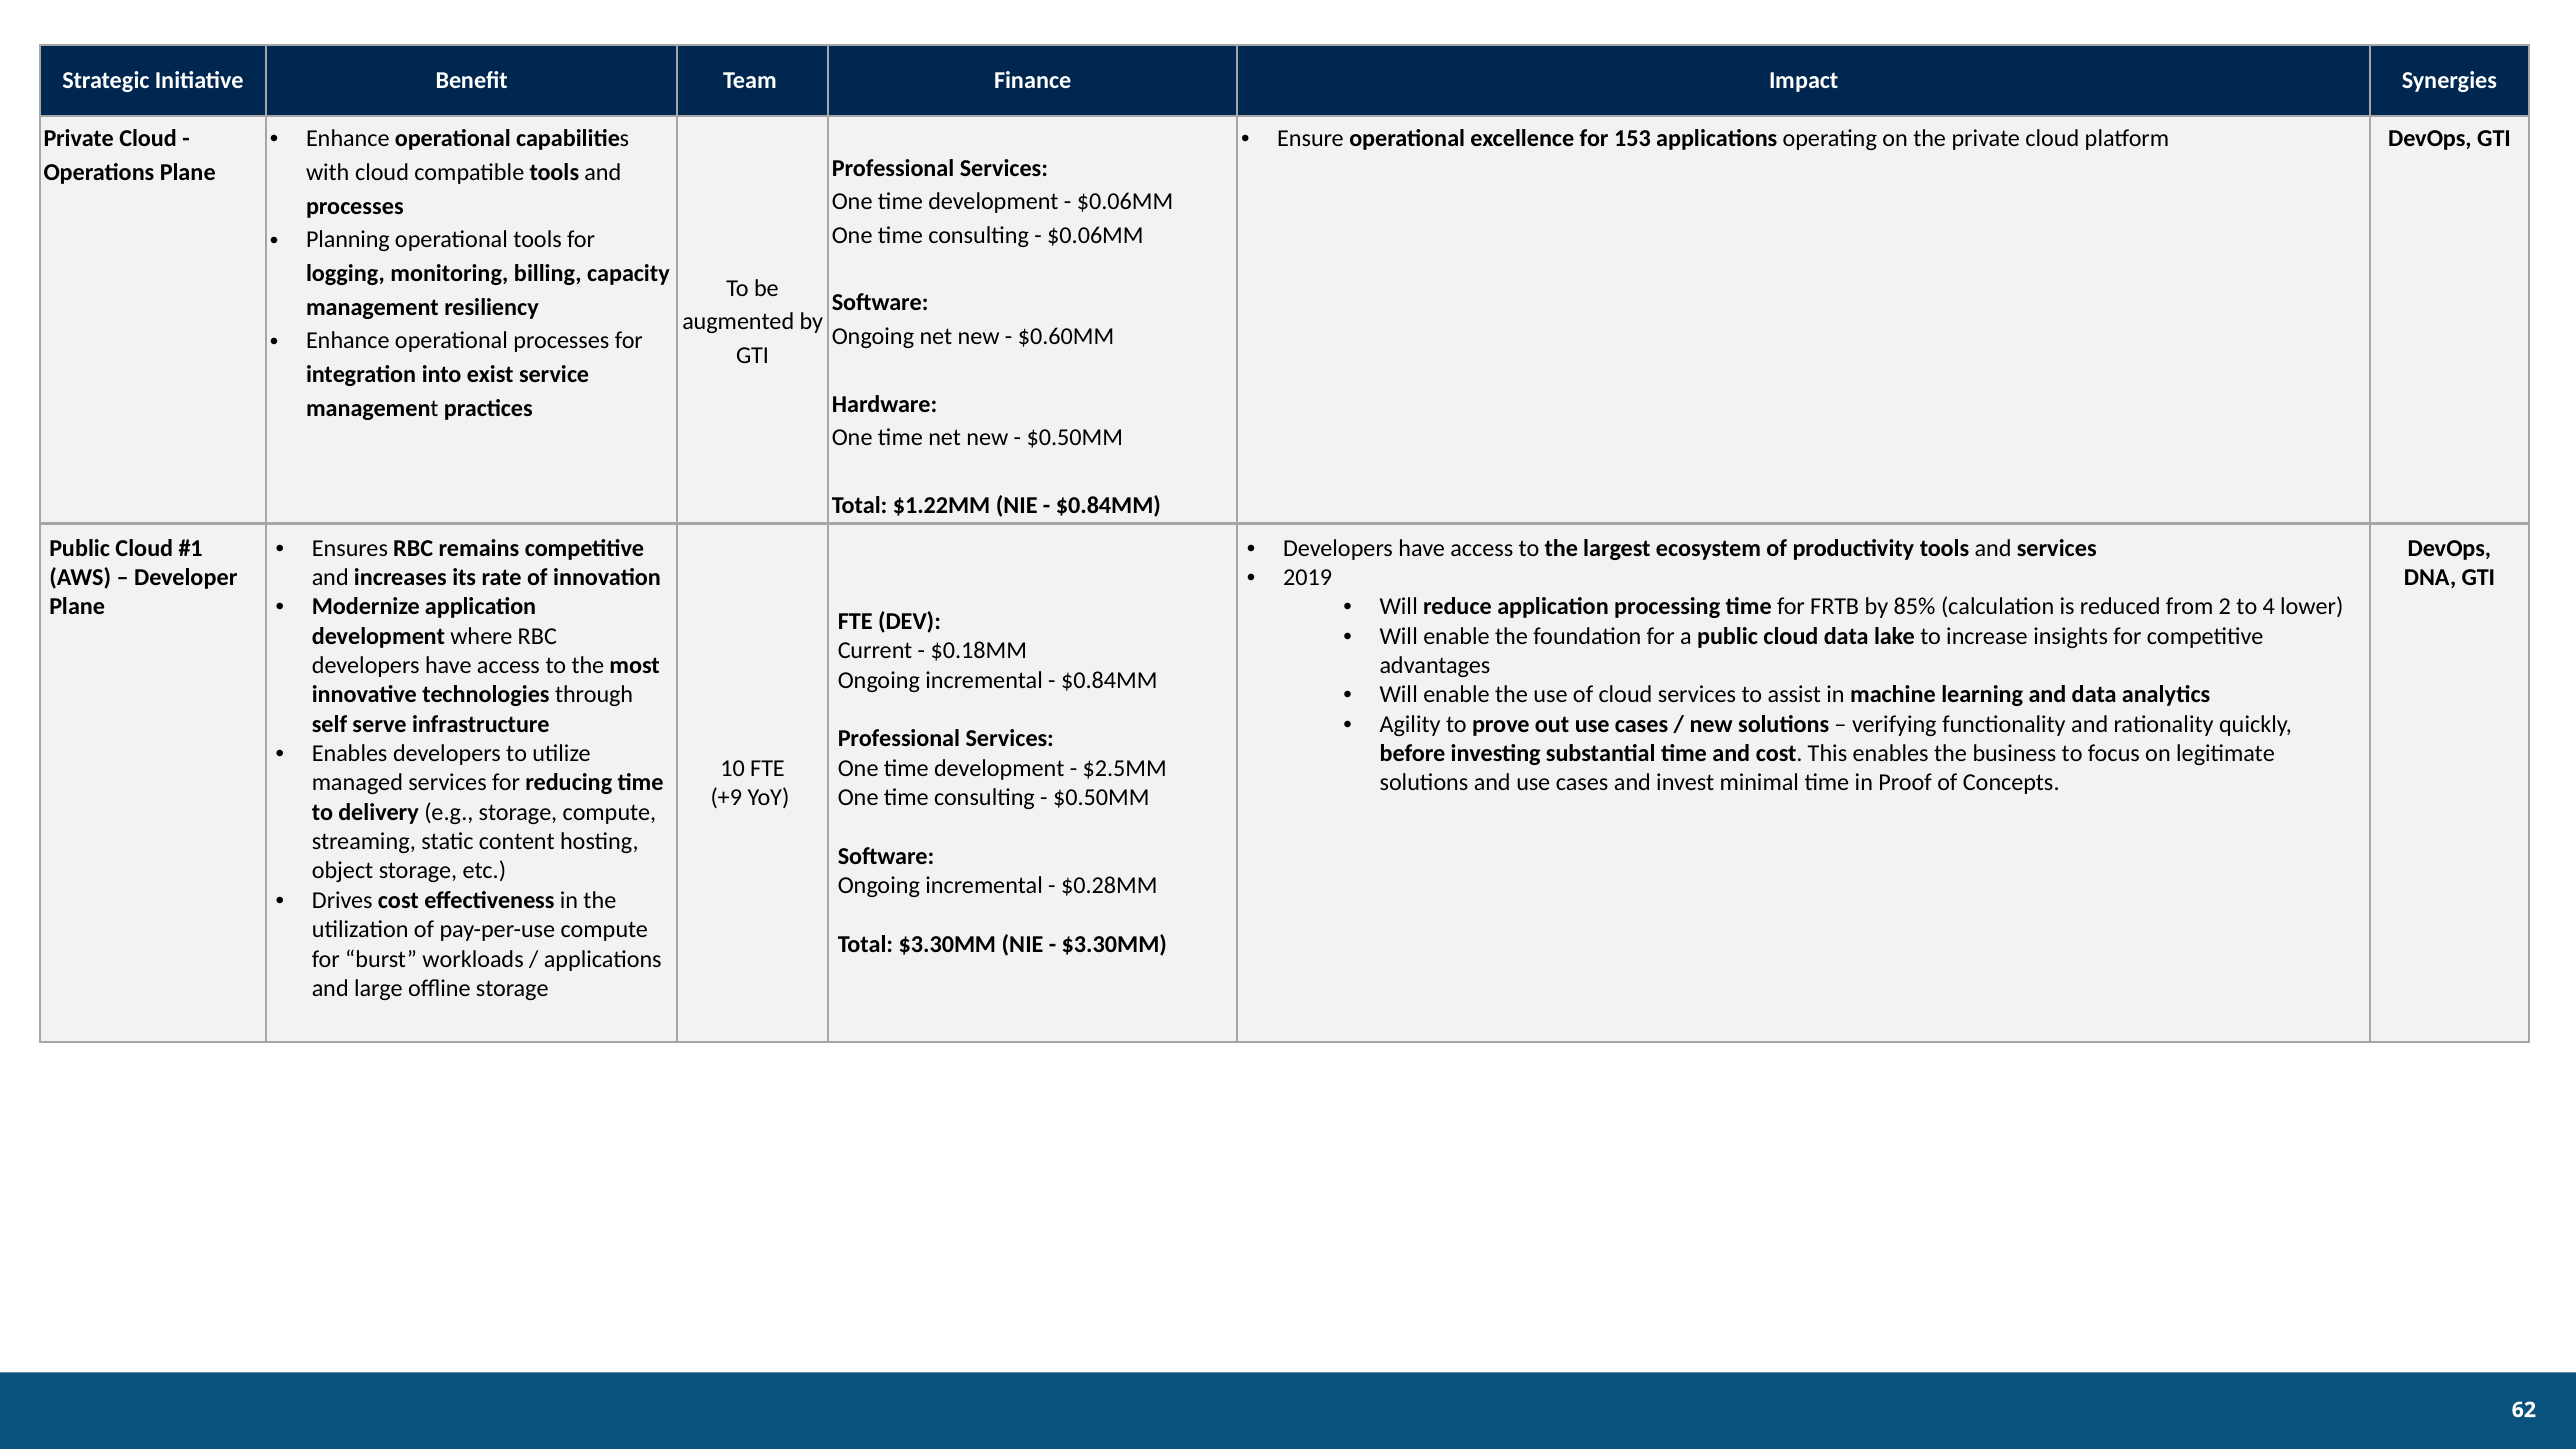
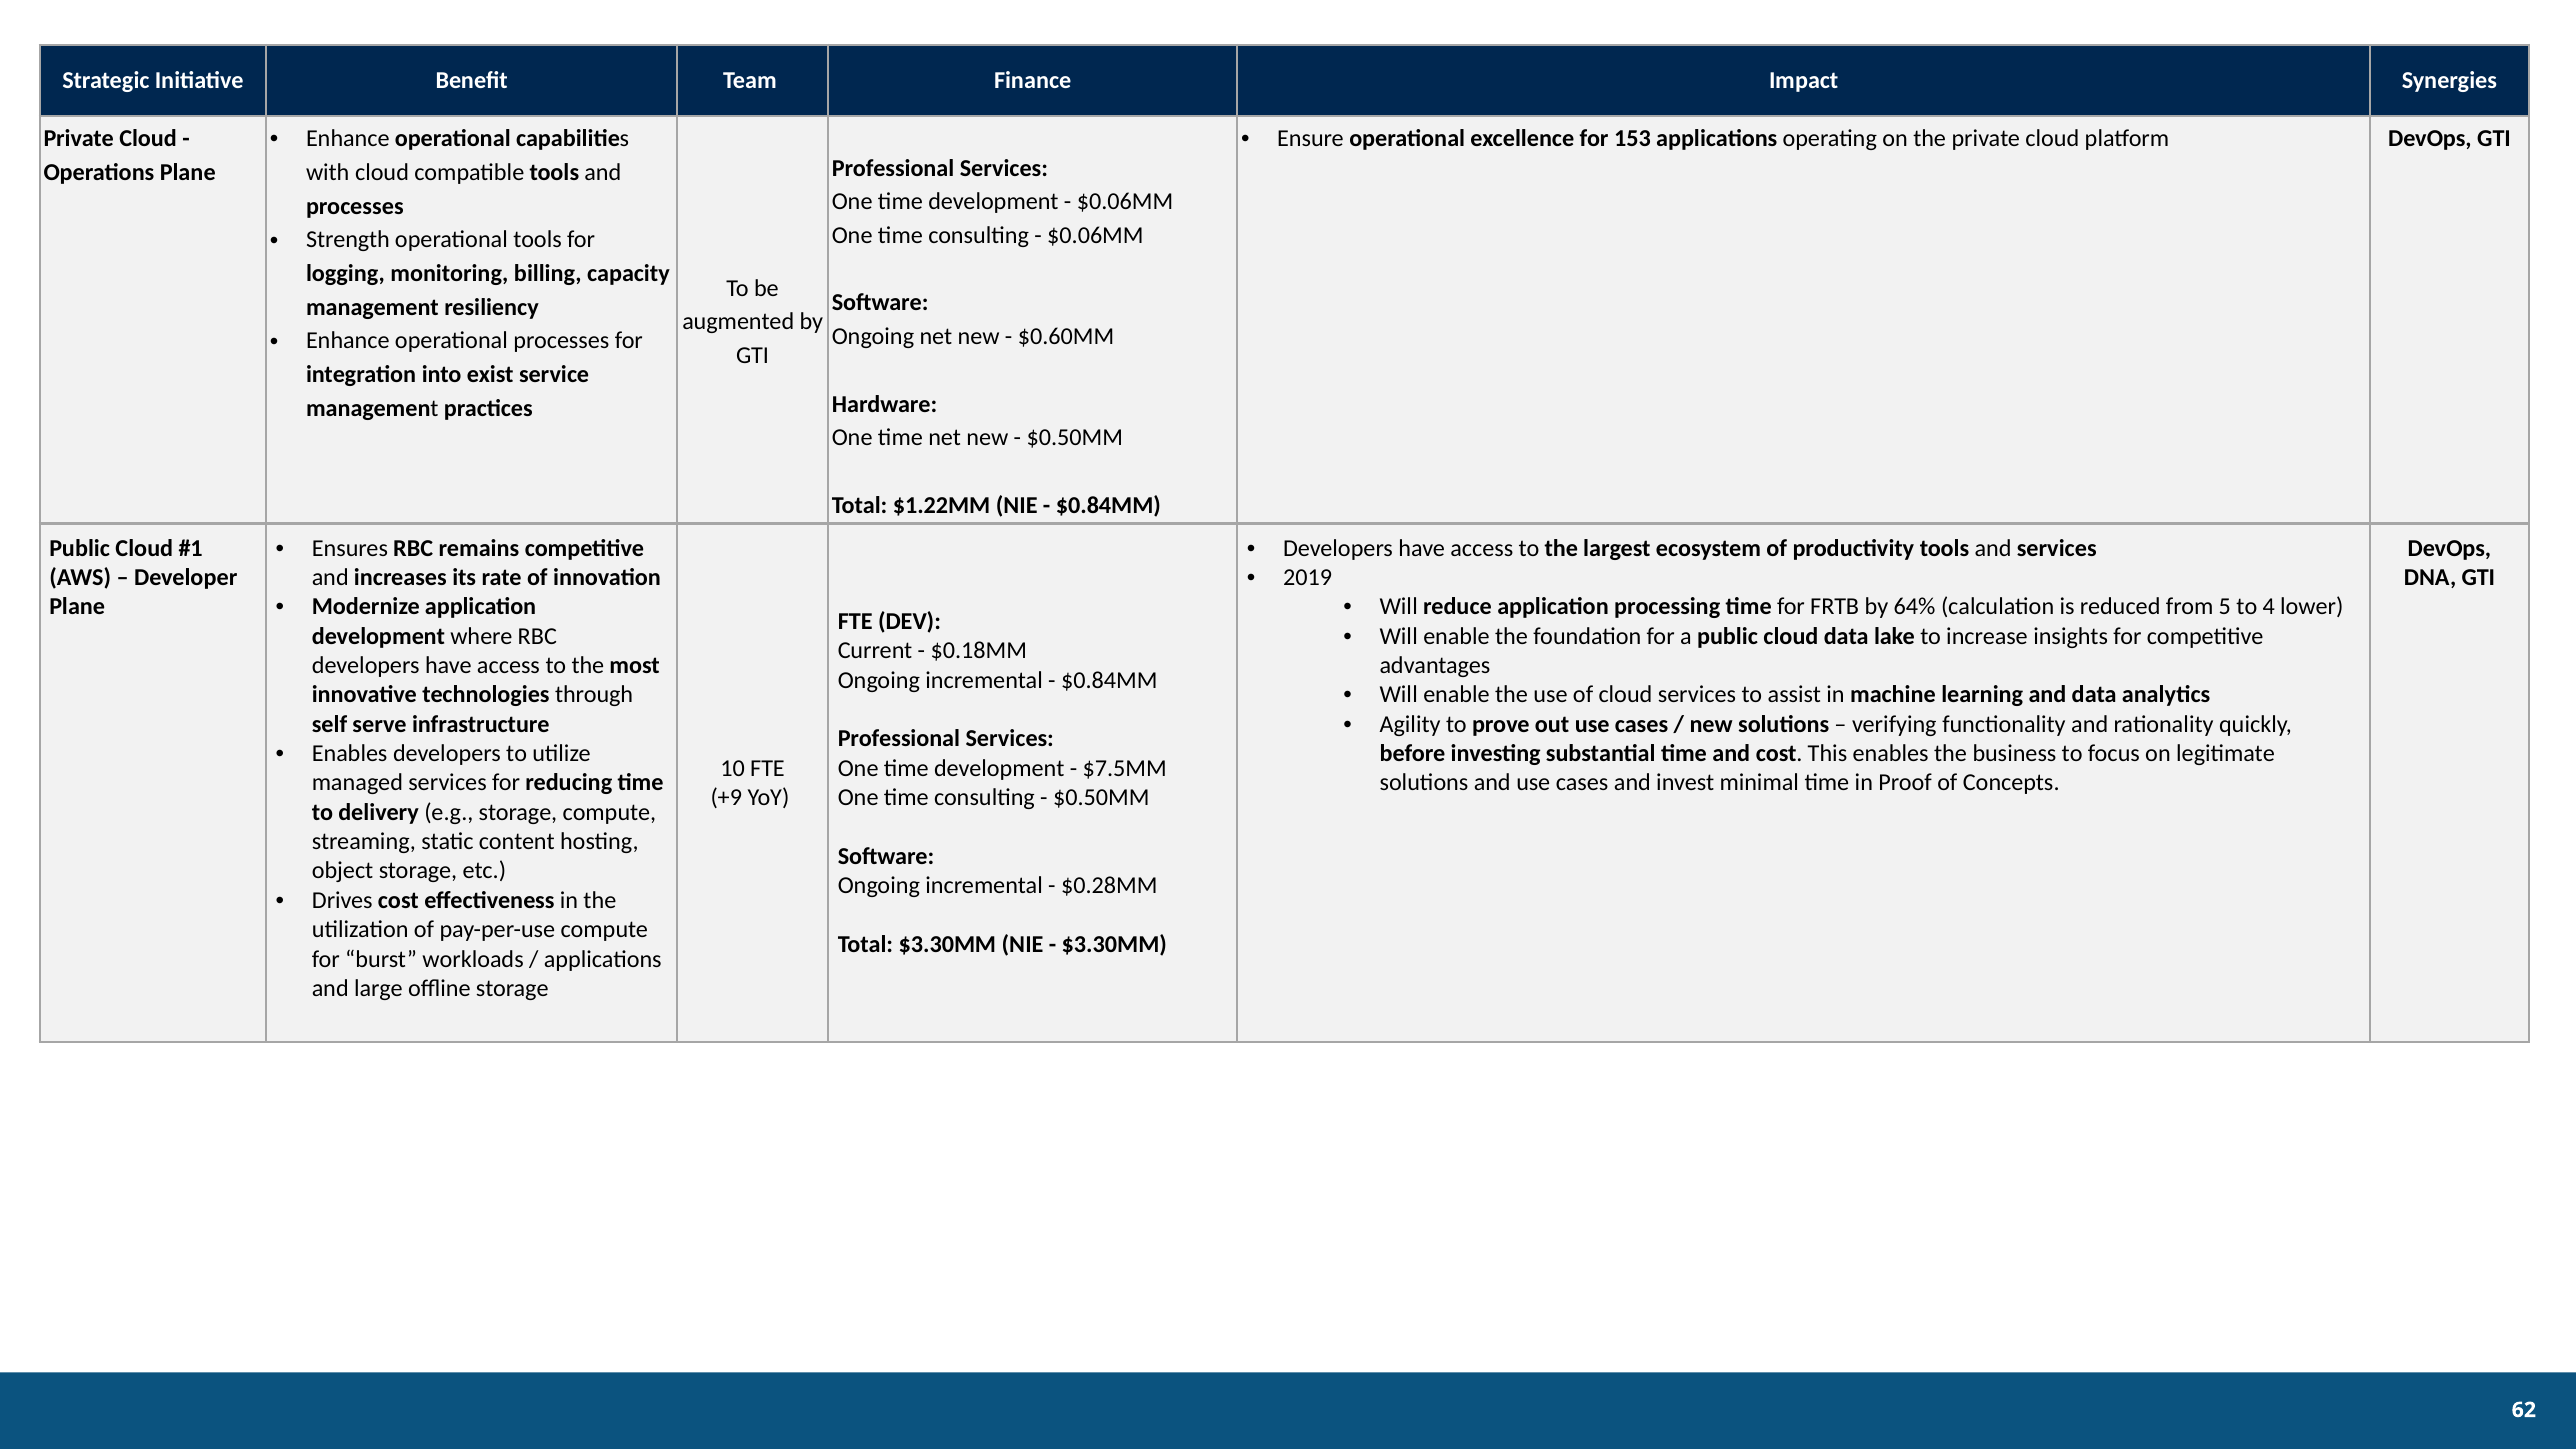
Planning: Planning -> Strength
85%: 85% -> 64%
2: 2 -> 5
$2.5MM: $2.5MM -> $7.5MM
